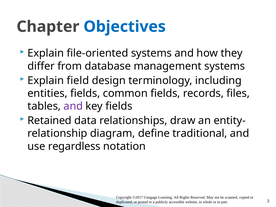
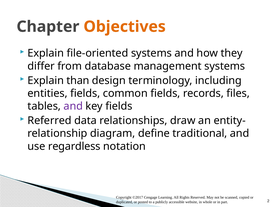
Objectives colour: blue -> orange
field: field -> than
Retained: Retained -> Referred
